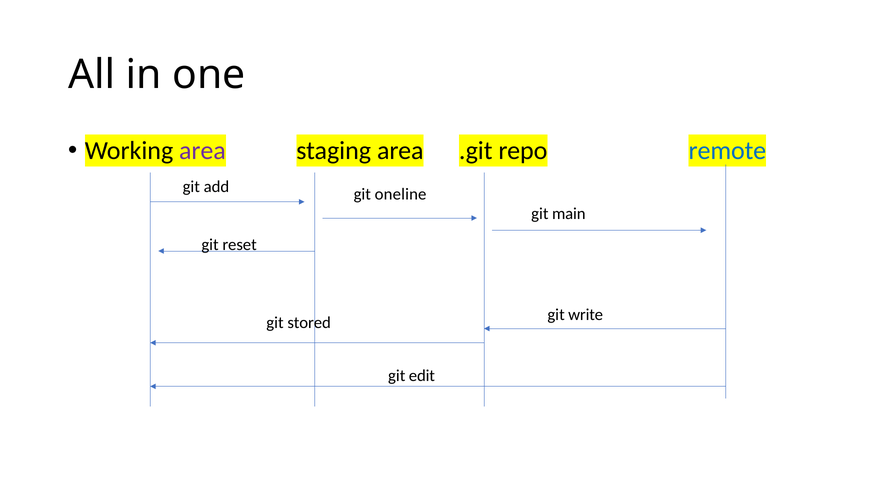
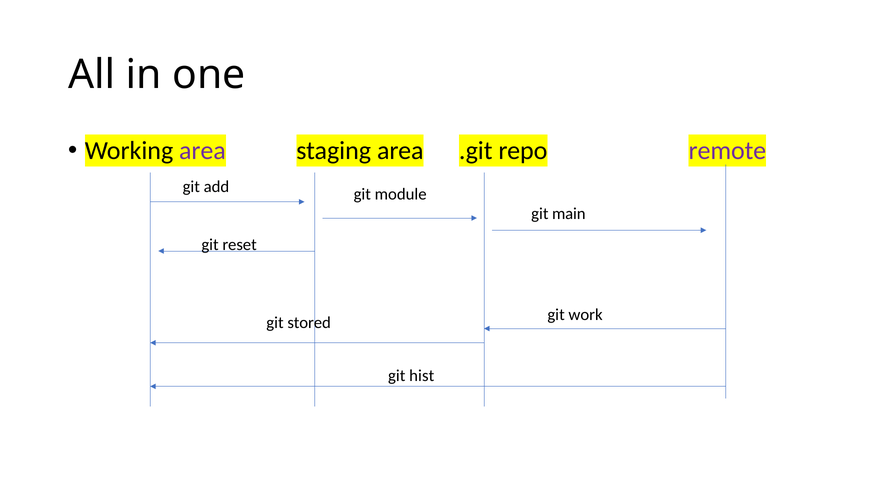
remote colour: blue -> purple
oneline: oneline -> module
write: write -> work
edit: edit -> hist
